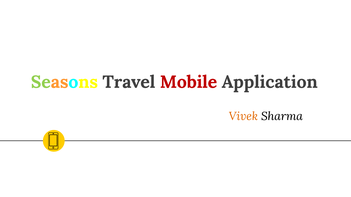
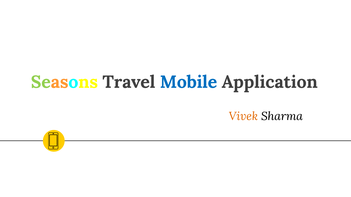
Mobile colour: red -> blue
